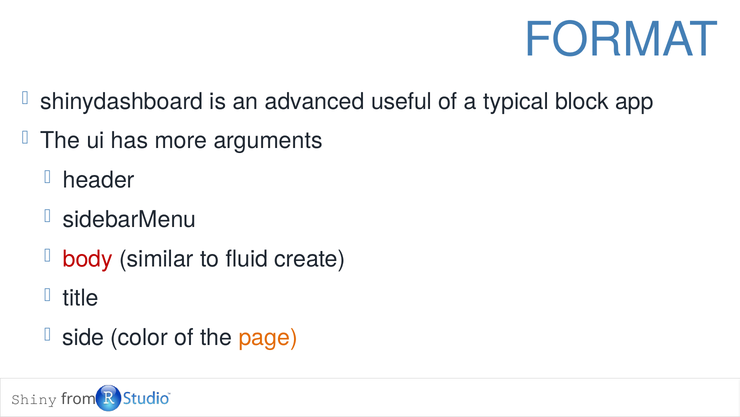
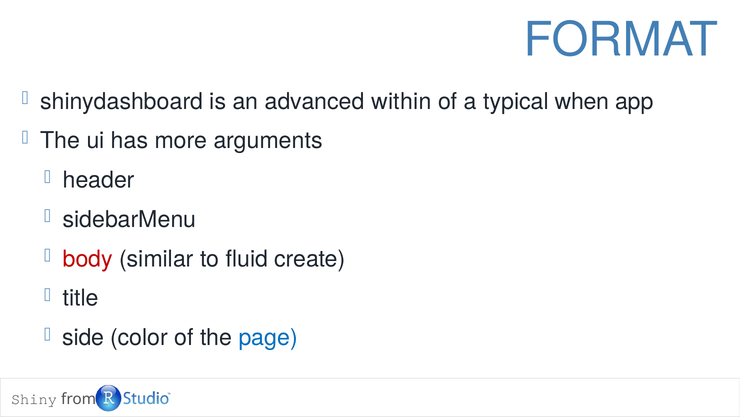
useful: useful -> within
block: block -> when
page colour: orange -> blue
